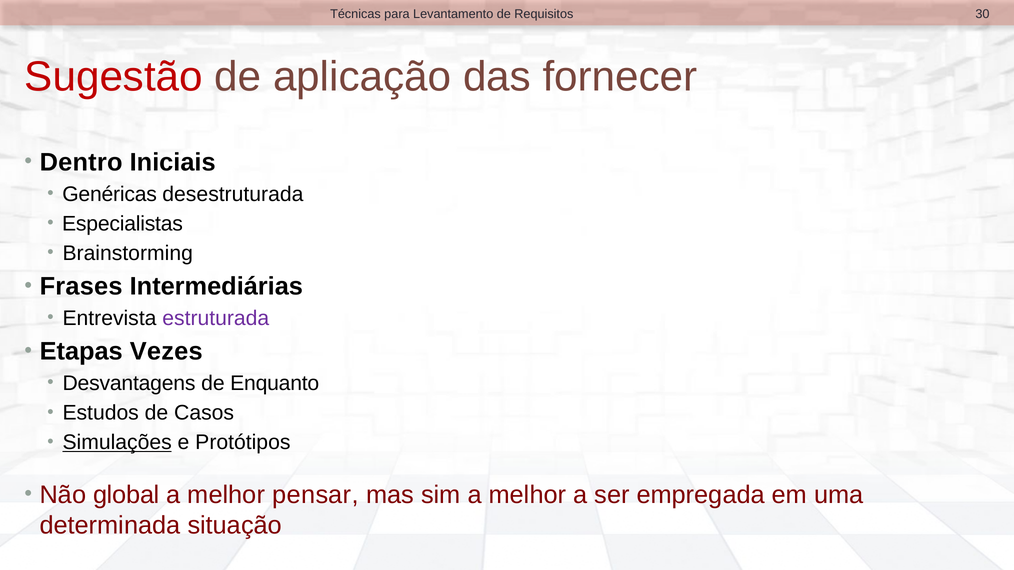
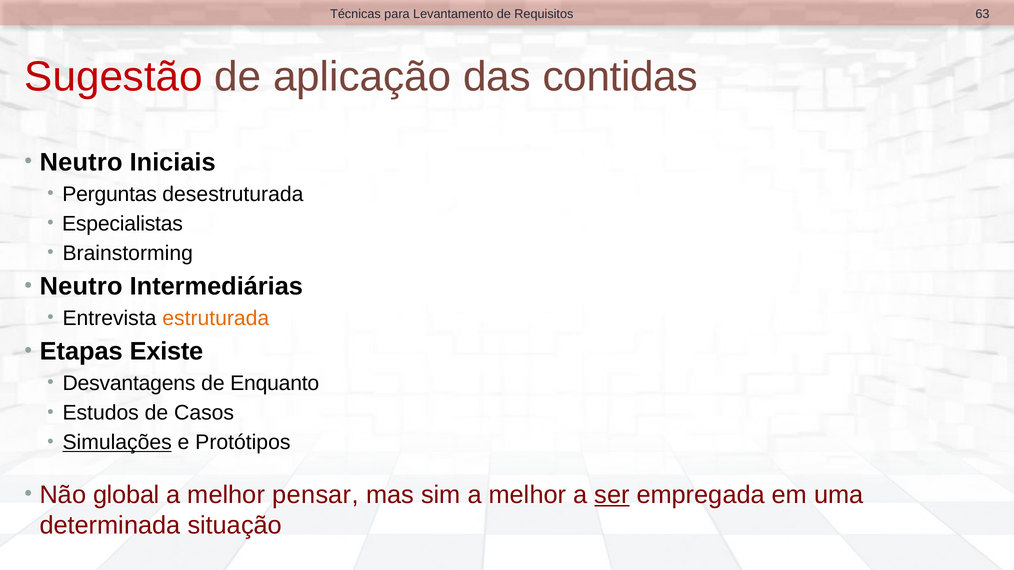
30: 30 -> 63
fornecer: fornecer -> contidas
Dentro at (81, 162): Dentro -> Neutro
Genéricas: Genéricas -> Perguntas
Frases at (81, 287): Frases -> Neutro
estruturada colour: purple -> orange
Vezes: Vezes -> Existe
ser underline: none -> present
